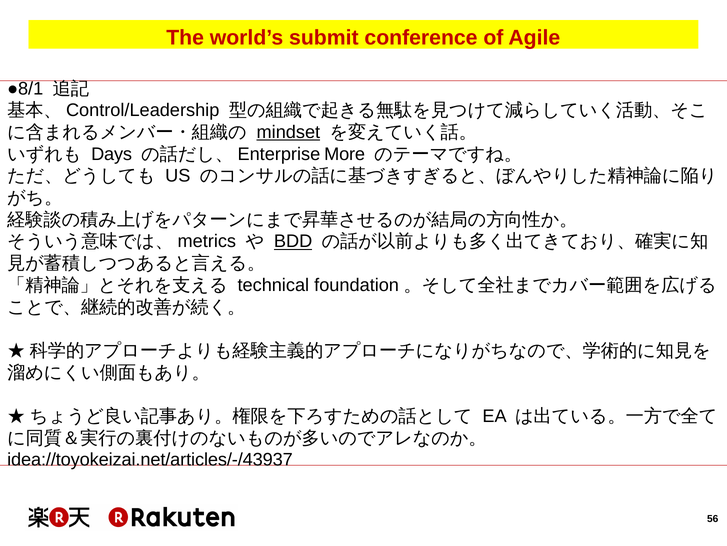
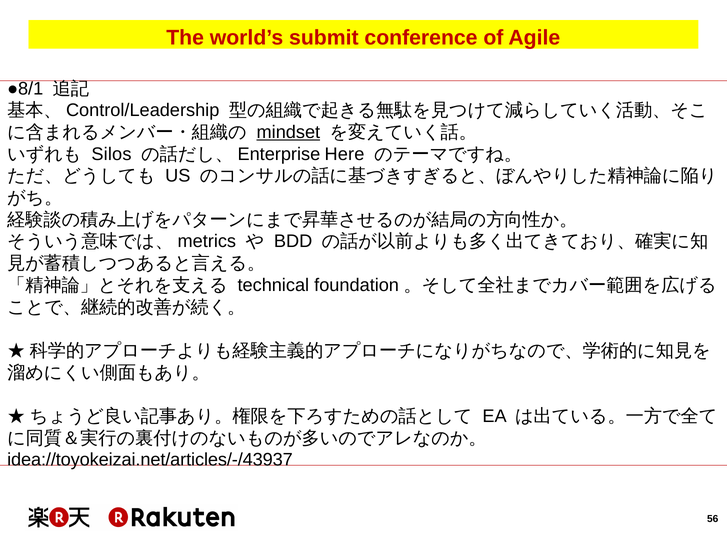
Days: Days -> Silos
More: More -> Here
BDD underline: present -> none
